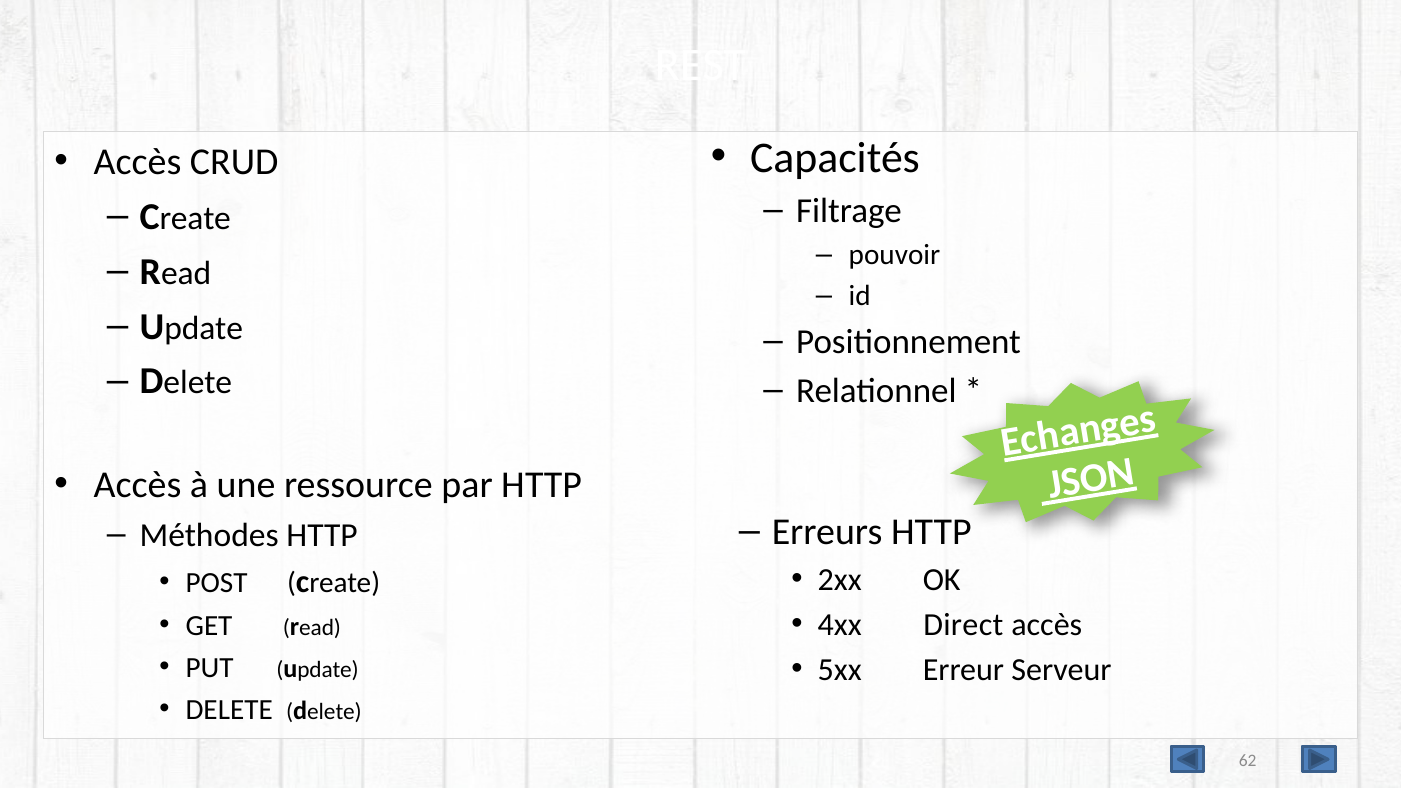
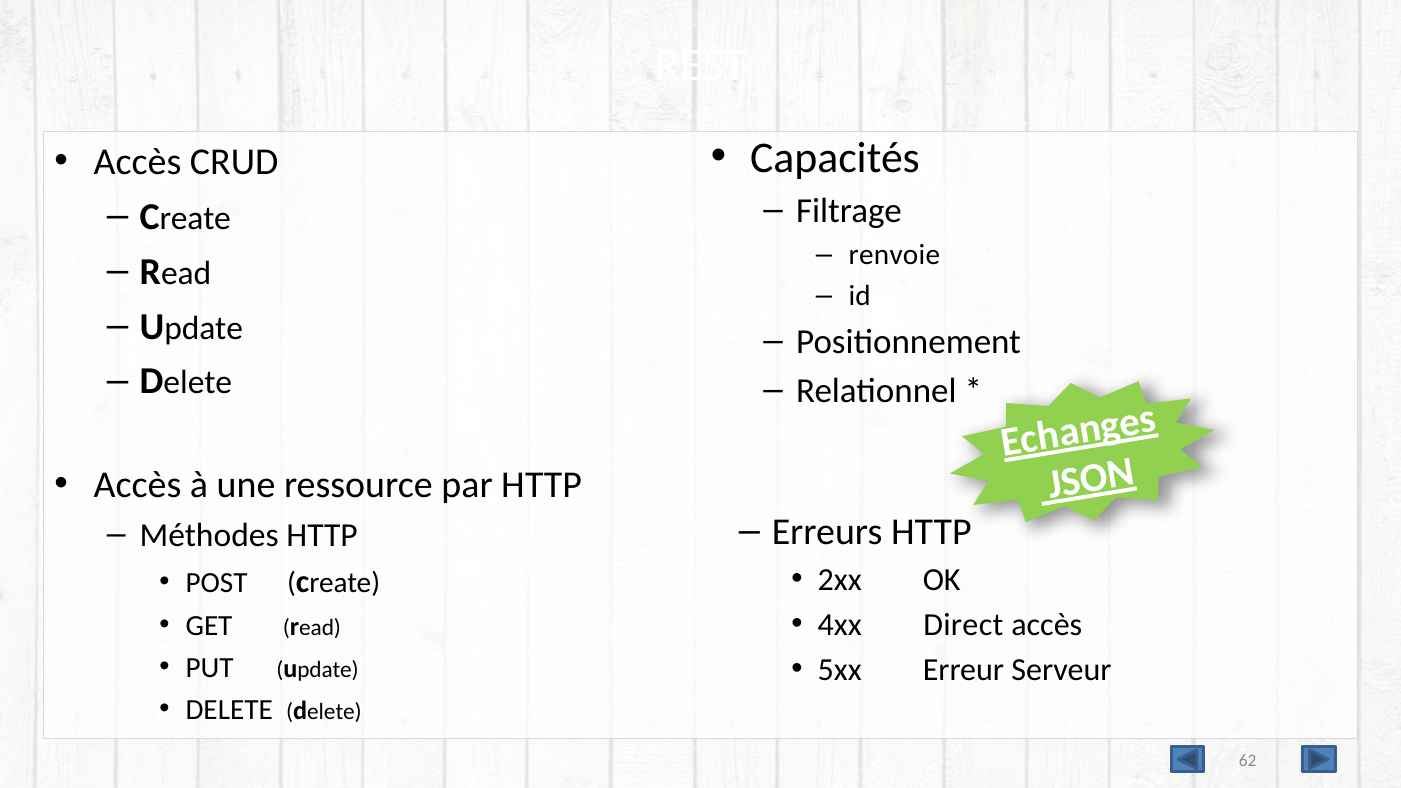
pouvoir: pouvoir -> renvoie
